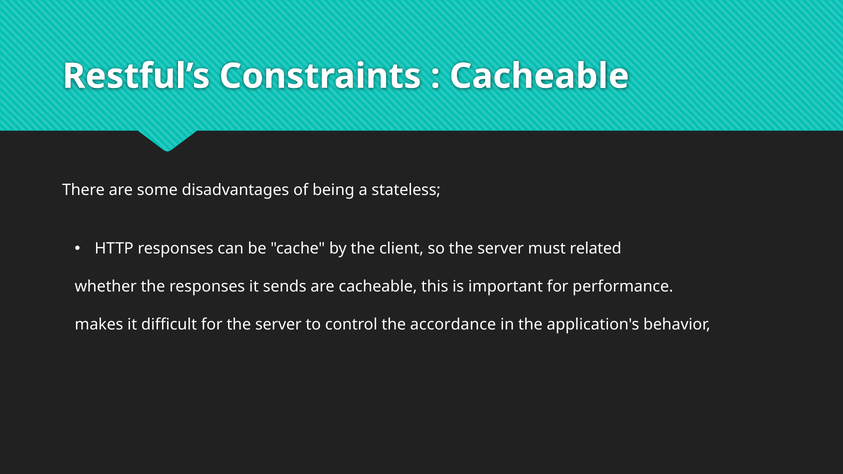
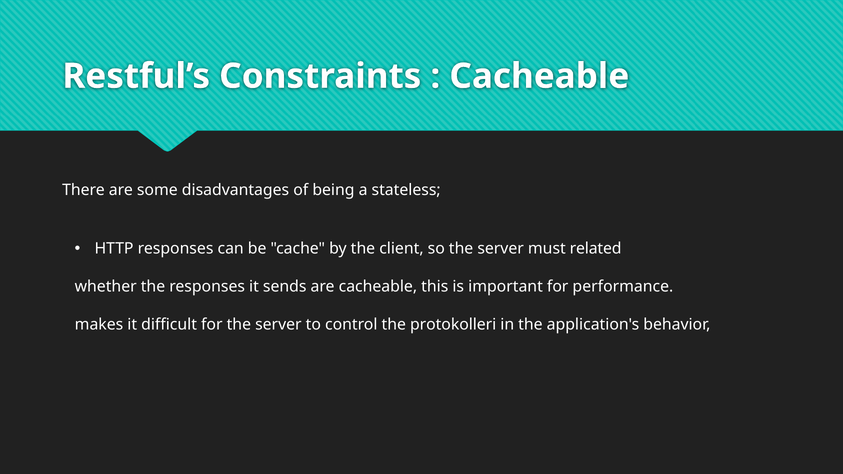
accordance: accordance -> protokolleri
